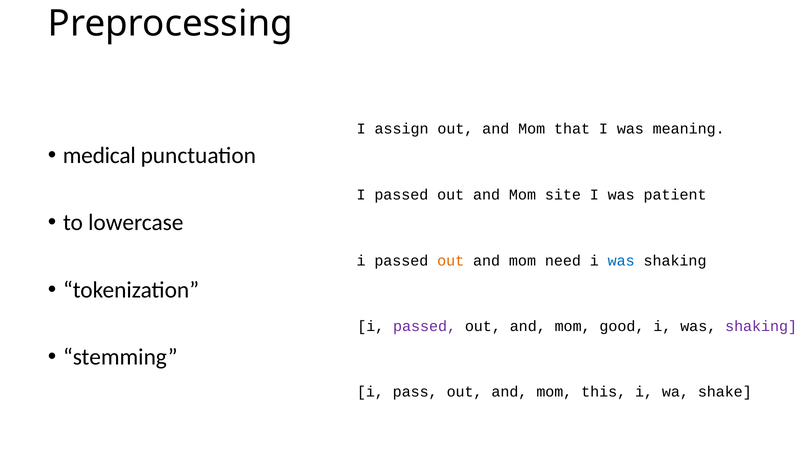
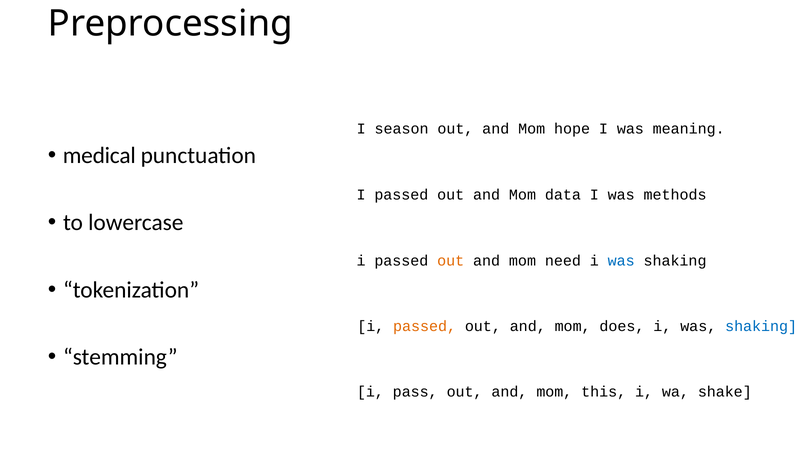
assign: assign -> season
that: that -> hope
site: site -> data
patient: patient -> methods
passed at (425, 326) colour: purple -> orange
good: good -> does
shaking at (761, 326) colour: purple -> blue
